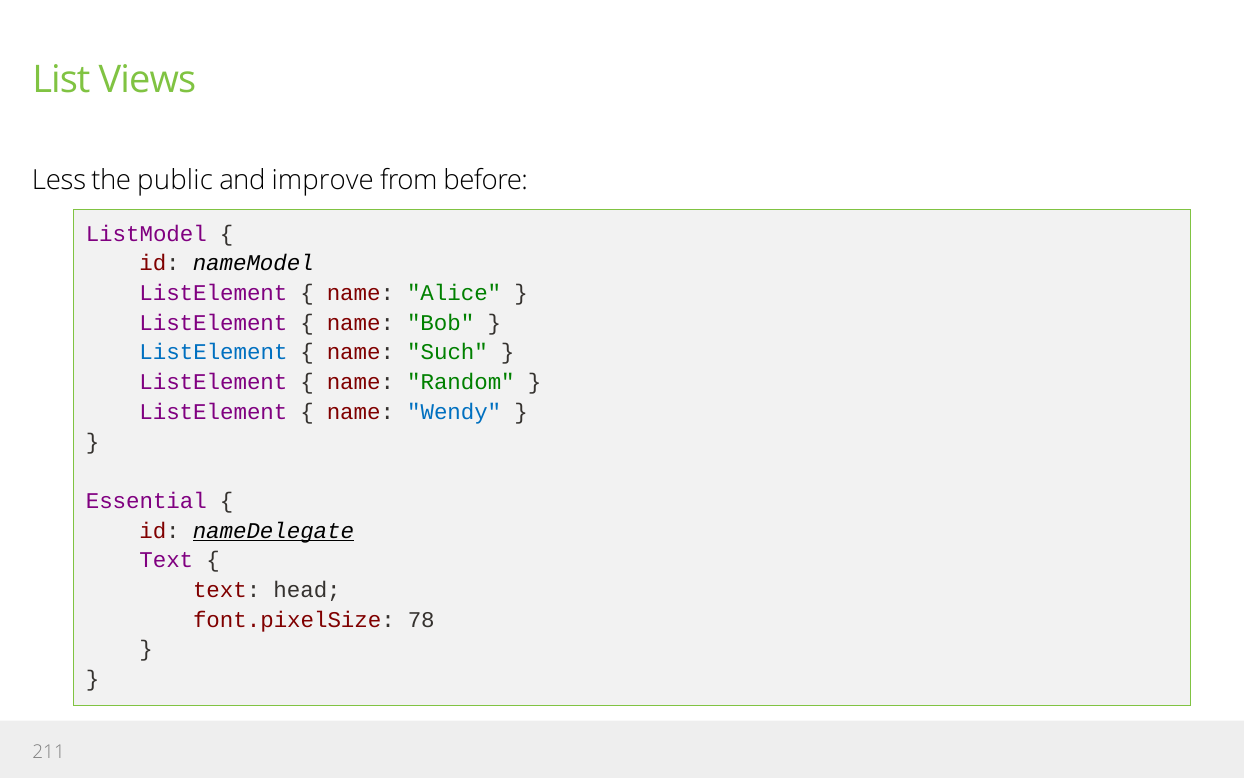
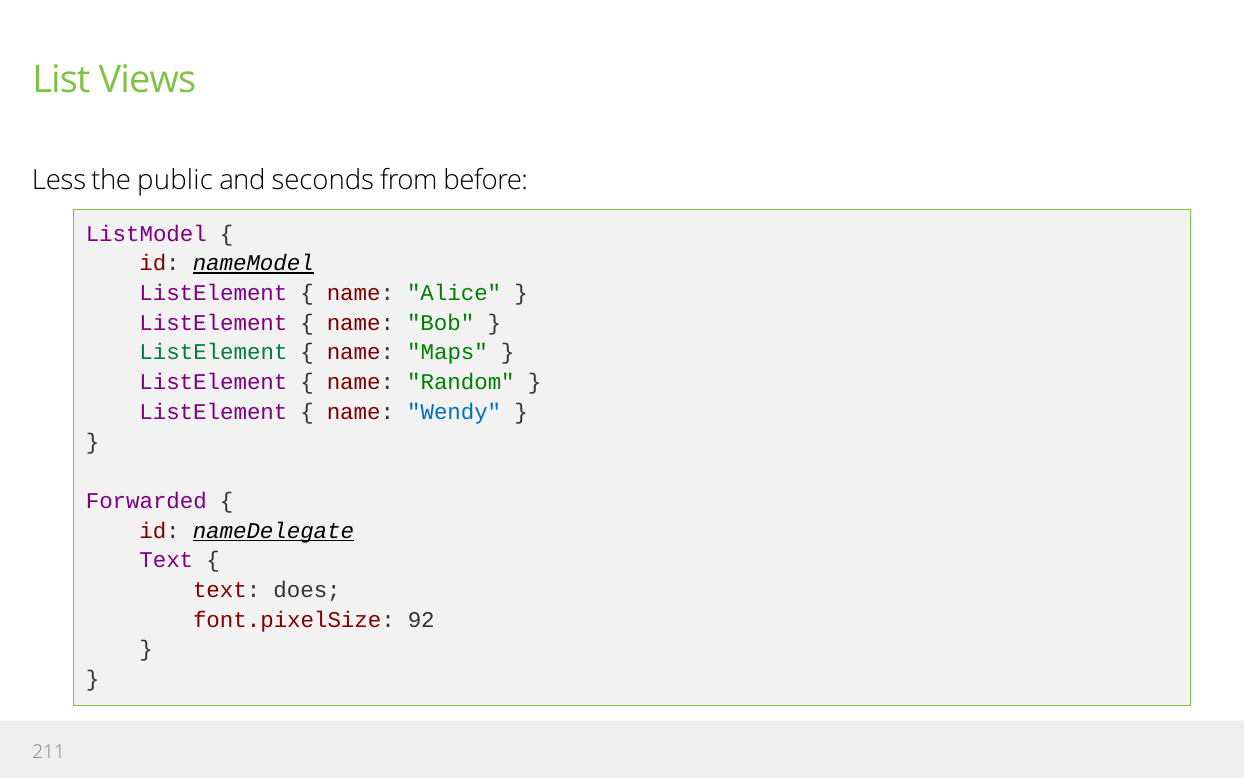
improve: improve -> seconds
nameModel underline: none -> present
ListElement at (213, 352) colour: blue -> green
Such: Such -> Maps
Essential: Essential -> Forwarded
head: head -> does
78: 78 -> 92
